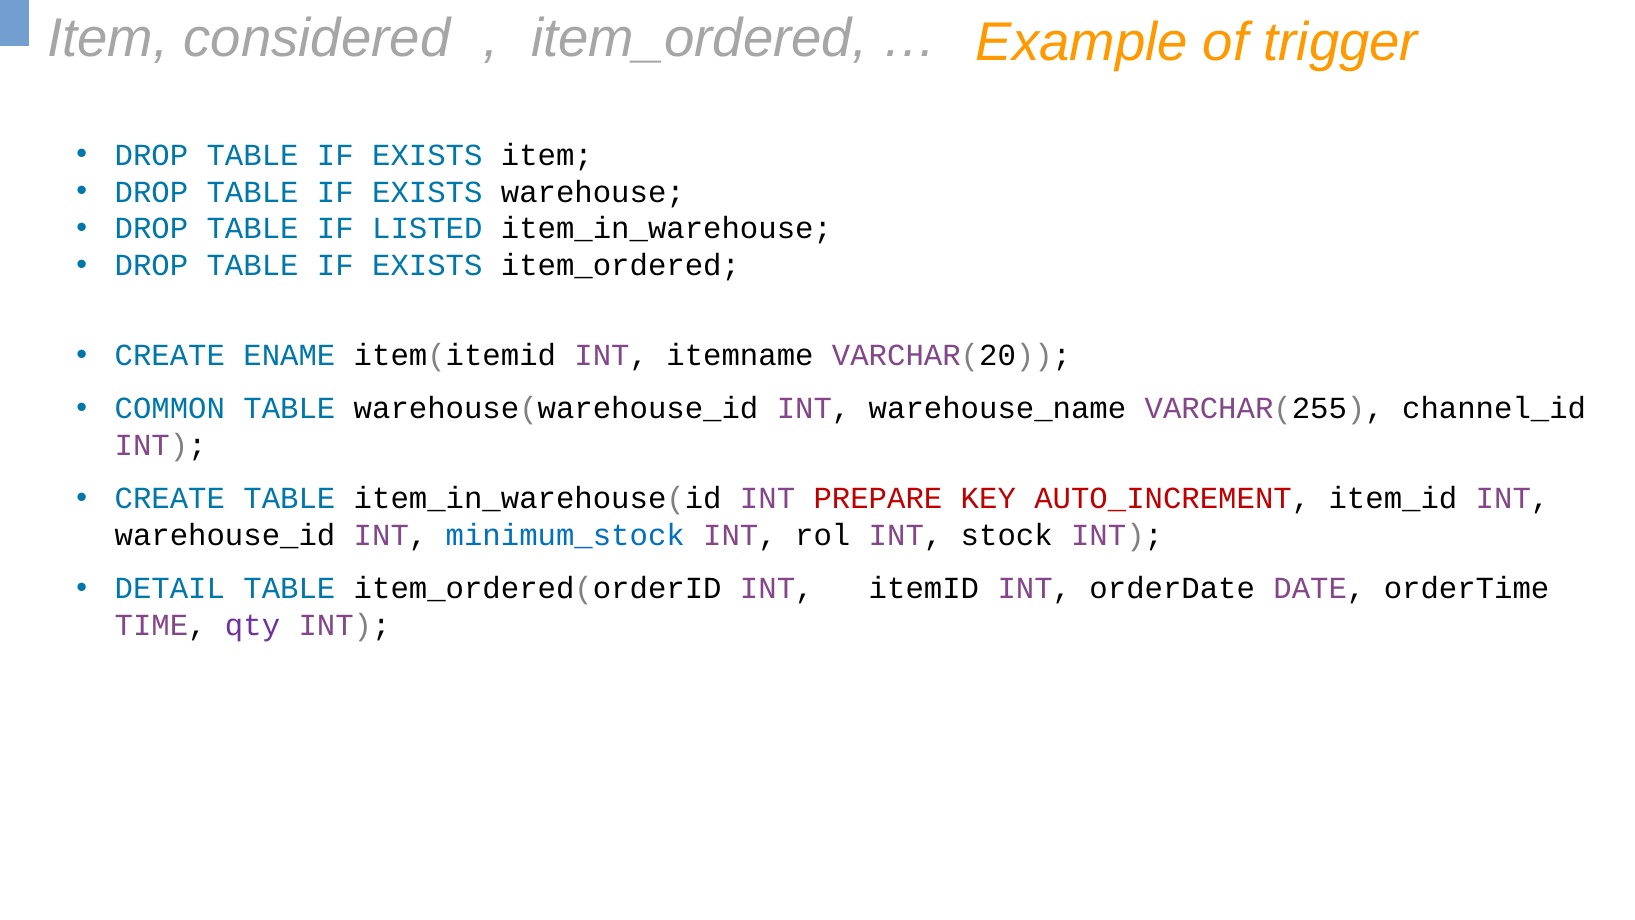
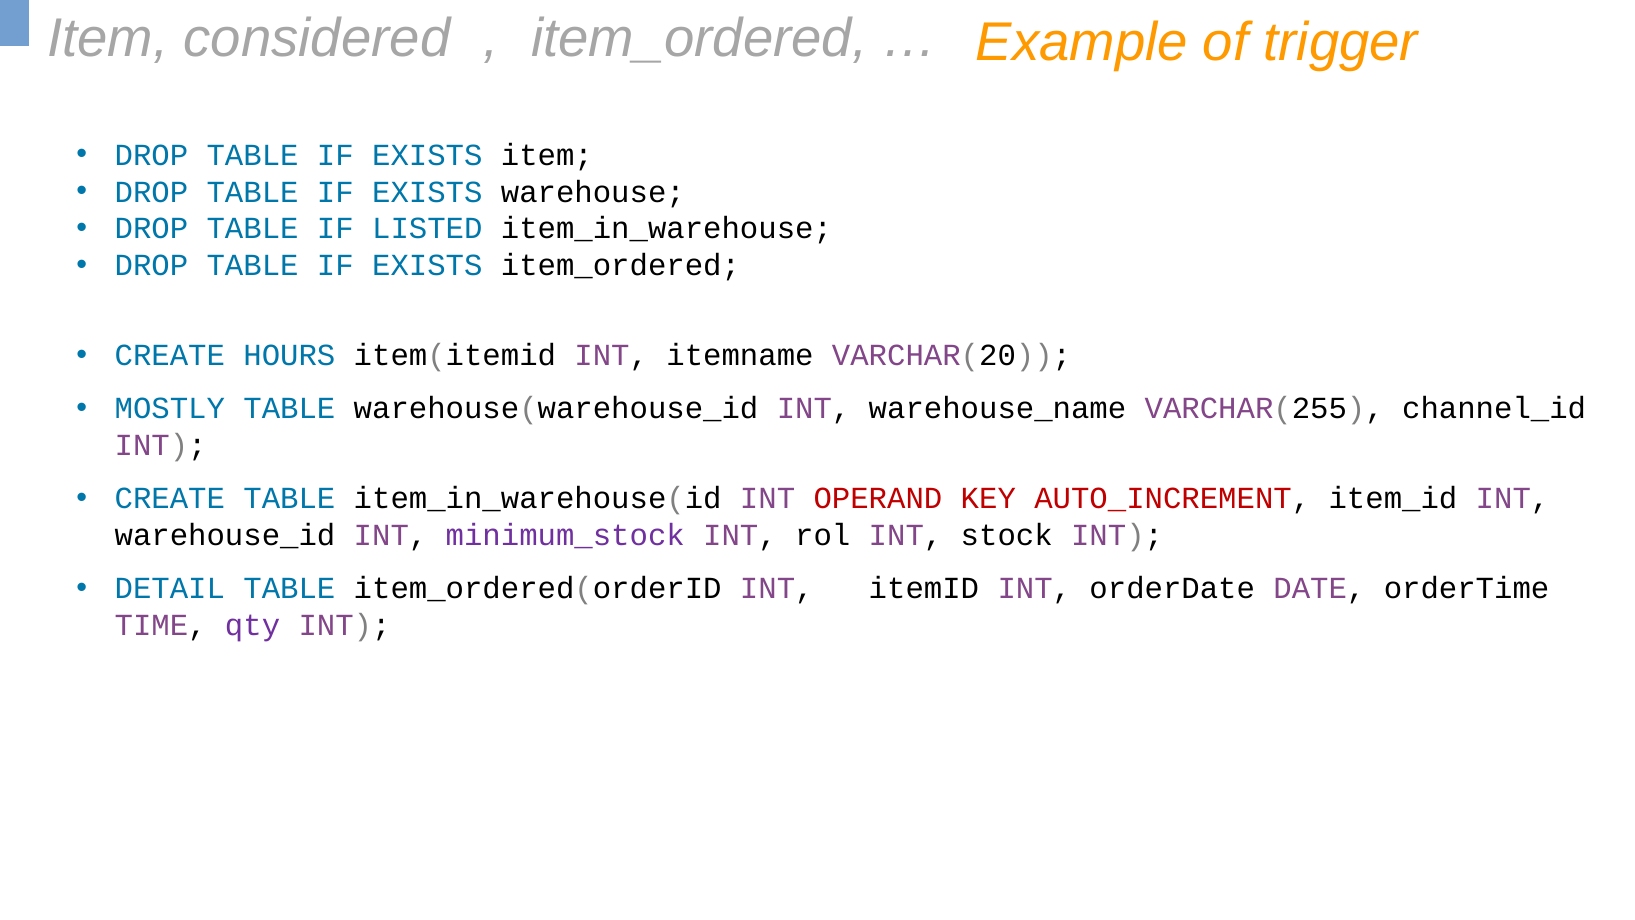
ENAME: ENAME -> HOURS
COMMON: COMMON -> MOSTLY
PREPARE: PREPARE -> OPERAND
minimum_stock colour: blue -> purple
